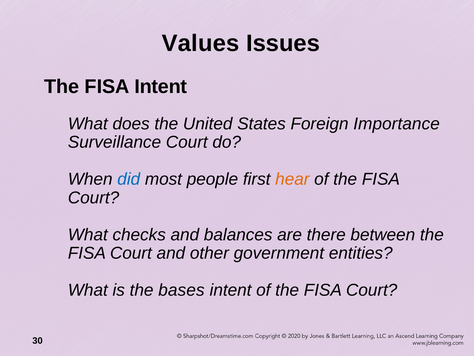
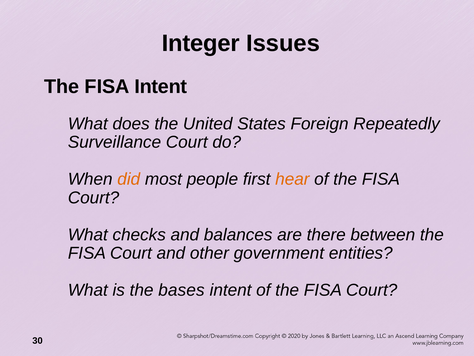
Values: Values -> Integer
Importance: Importance -> Repeatedly
did colour: blue -> orange
